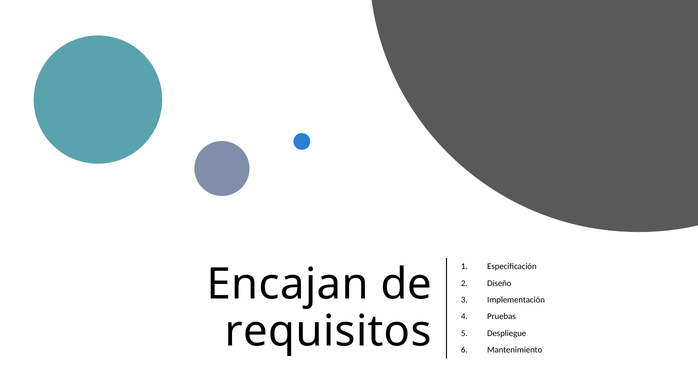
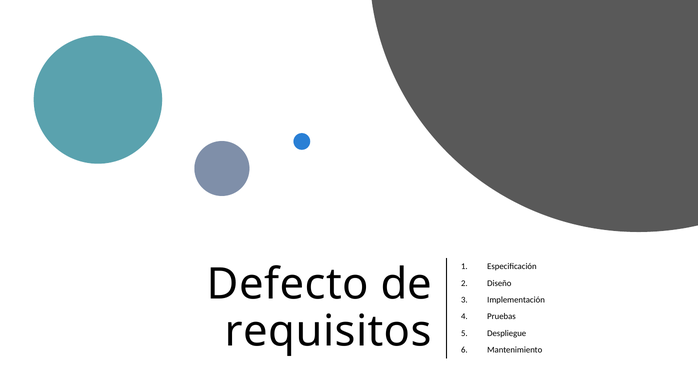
Encajan: Encajan -> Defecto
